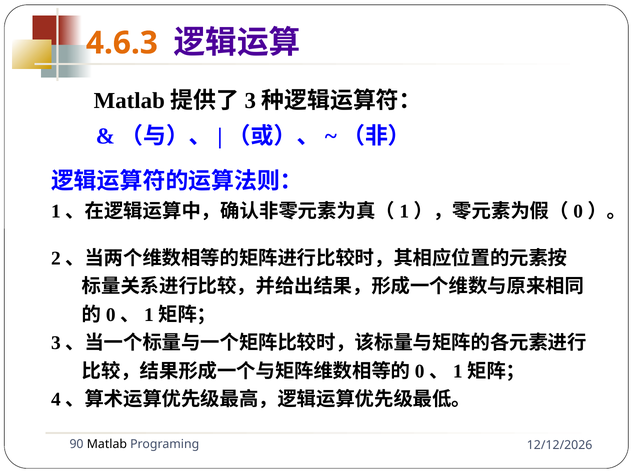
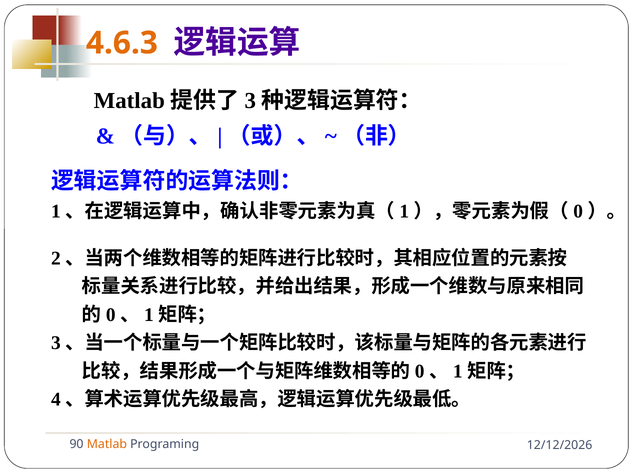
Matlab colour: black -> orange
